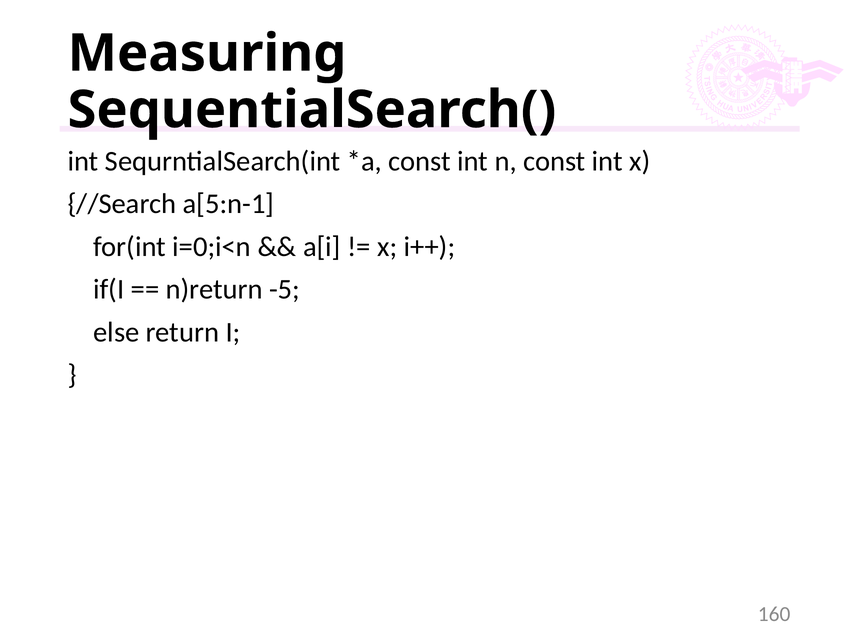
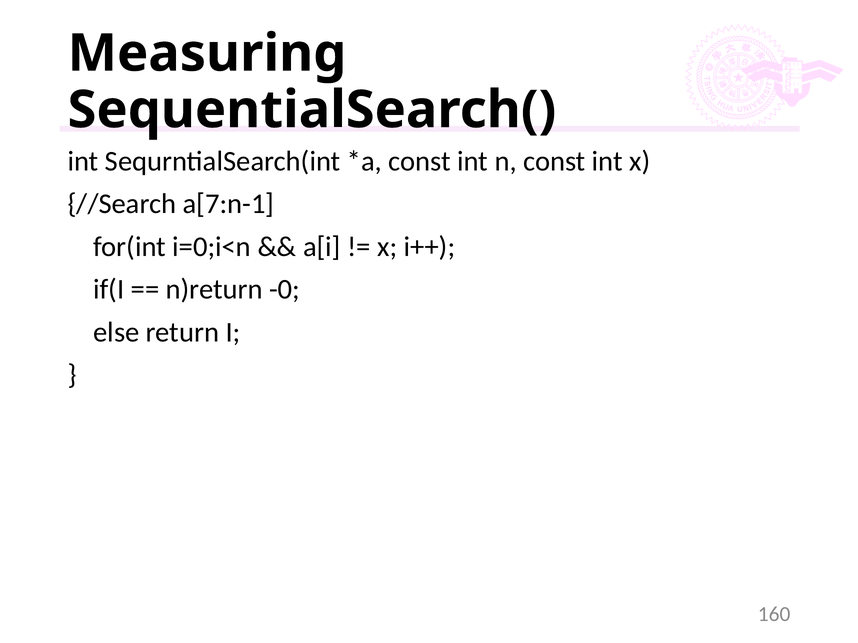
a[5:n-1: a[5:n-1 -> a[7:n-1
-5: -5 -> -0
